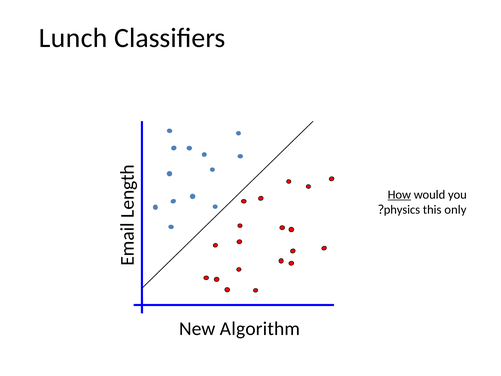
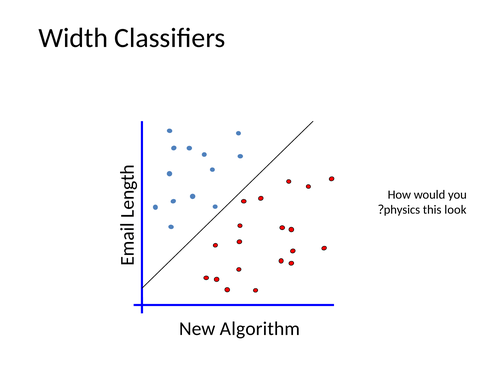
Lunch: Lunch -> Width
How underline: present -> none
only: only -> look
